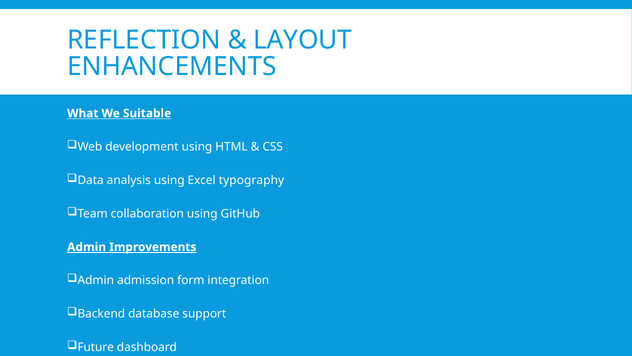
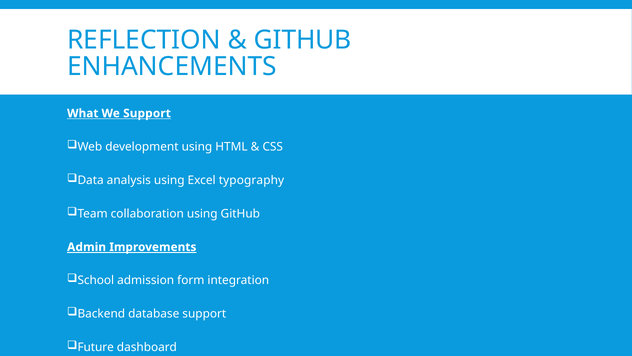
LAYOUT at (303, 40): LAYOUT -> GITHUB
We Suitable: Suitable -> Support
Admin at (96, 280): Admin -> School
